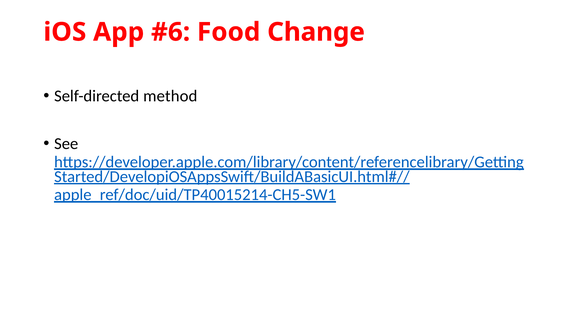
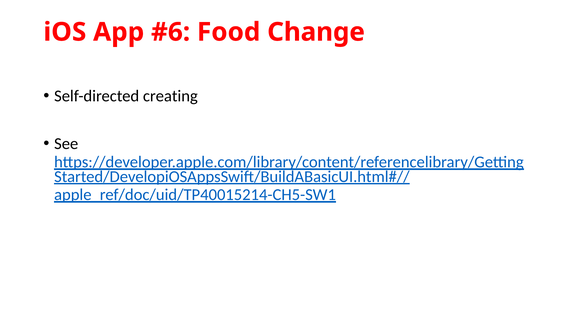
method: method -> creating
